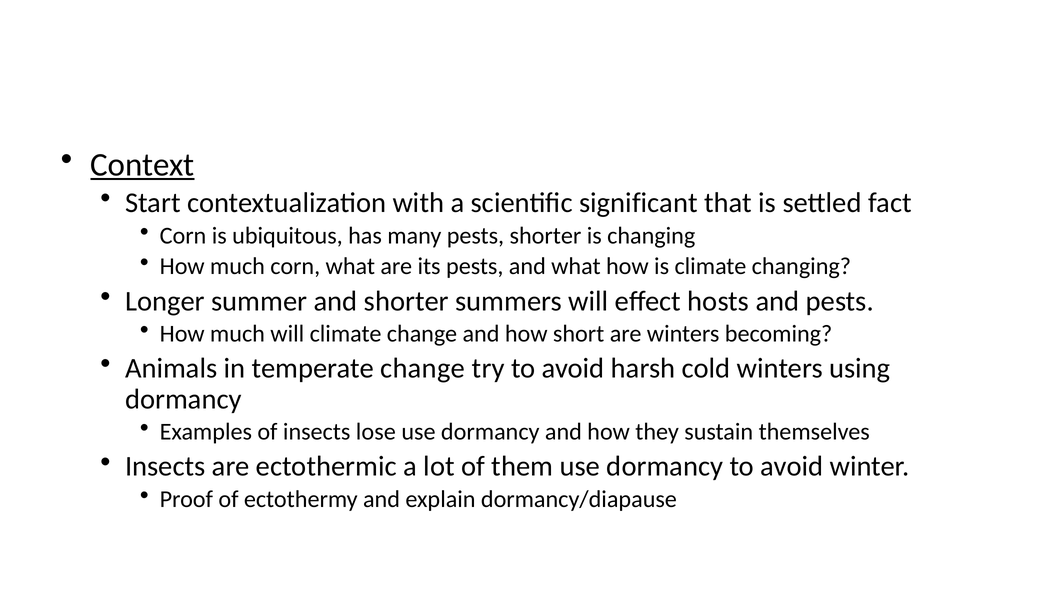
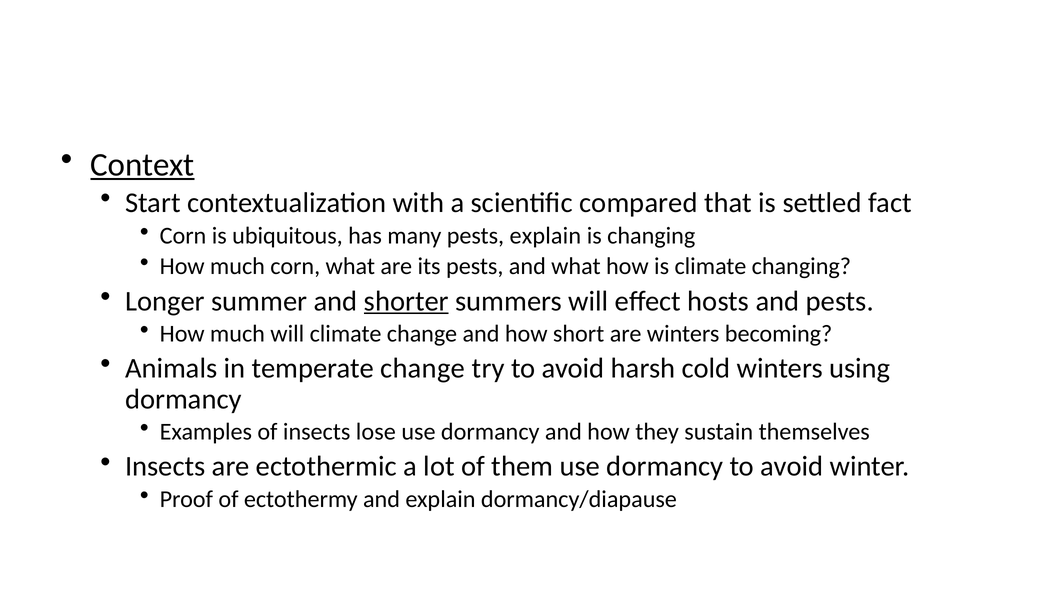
significant: significant -> compared
pests shorter: shorter -> explain
shorter at (406, 301) underline: none -> present
